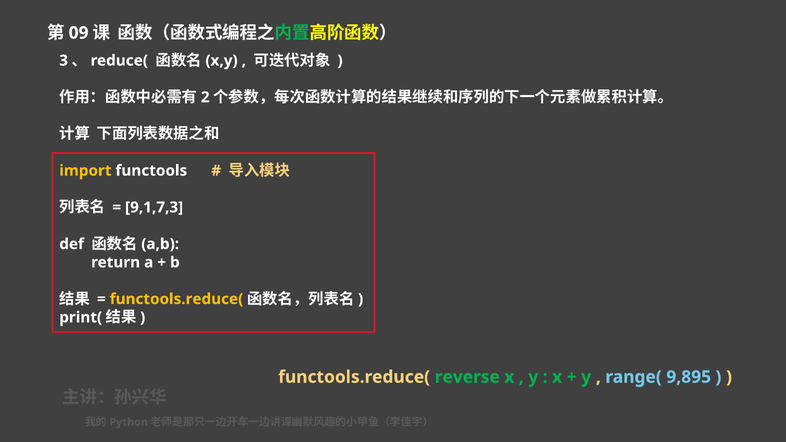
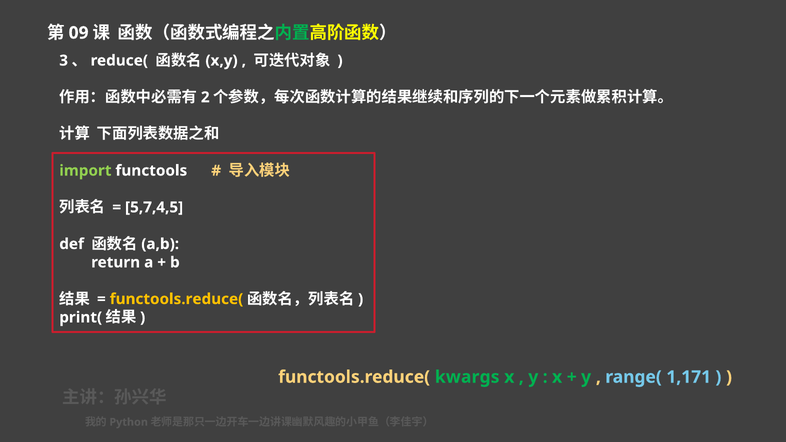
import colour: yellow -> light green
9,1,7,3: 9,1,7,3 -> 5,7,4,5
reverse: reverse -> kwargs
9,895: 9,895 -> 1,171
